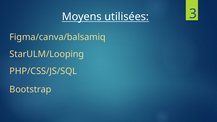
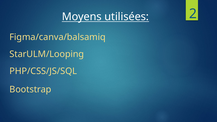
3: 3 -> 2
